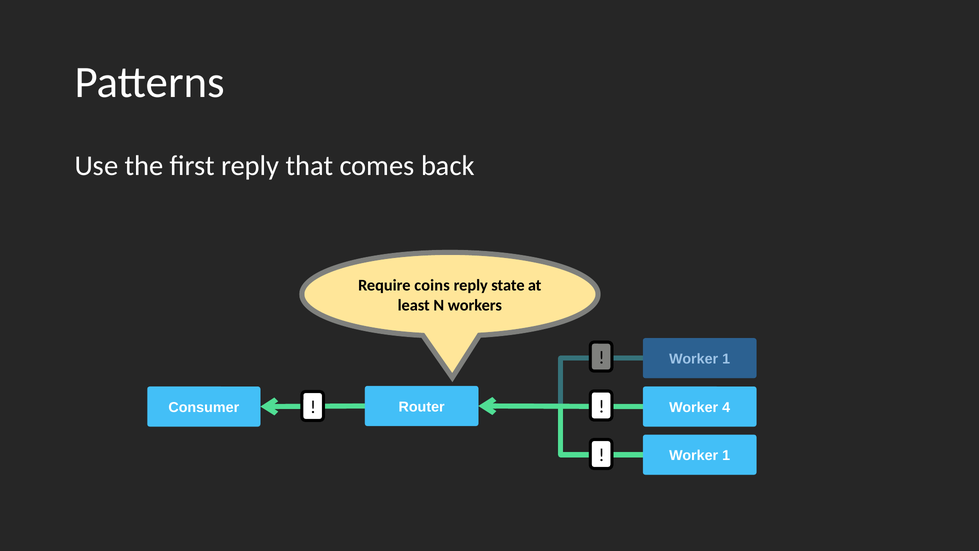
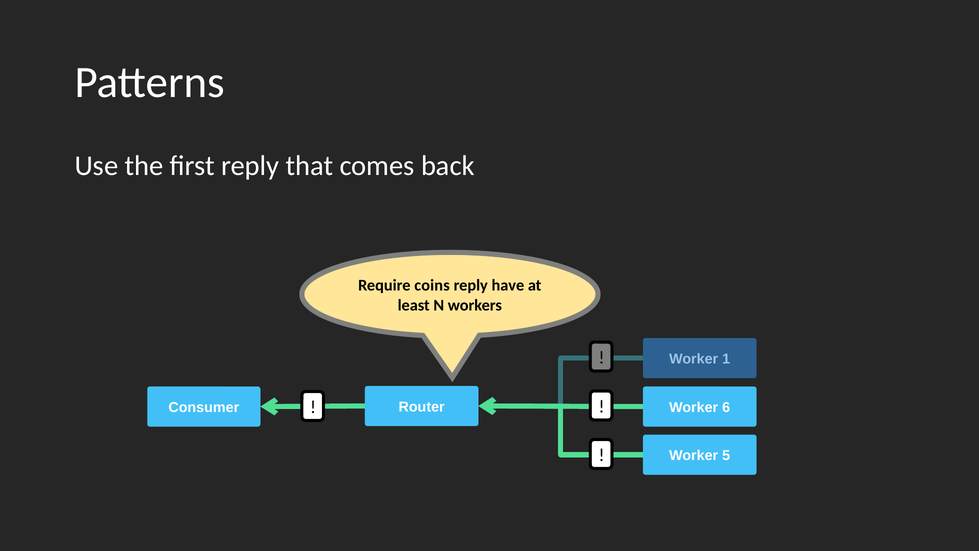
state: state -> have
4: 4 -> 6
1 at (726, 455): 1 -> 5
